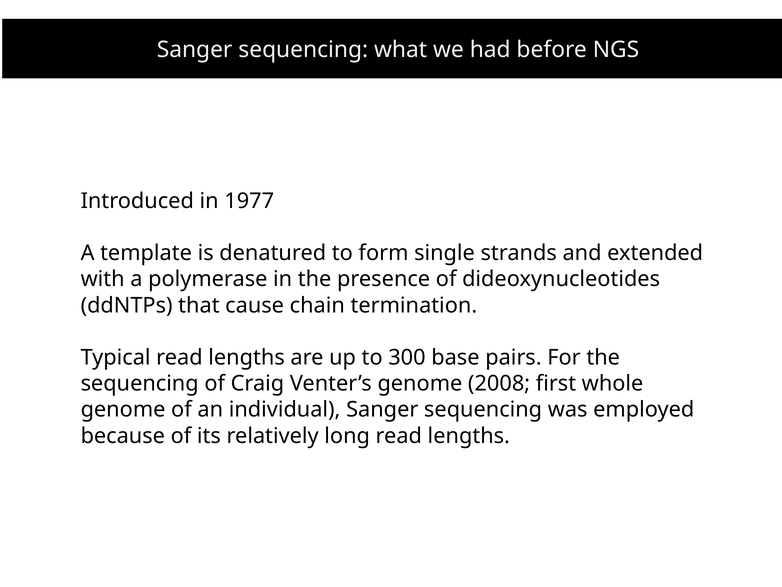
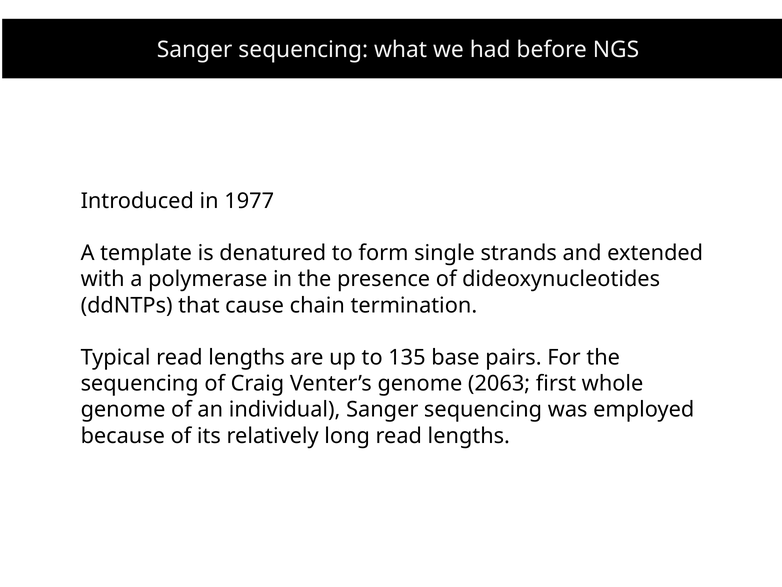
300: 300 -> 135
2008: 2008 -> 2063
